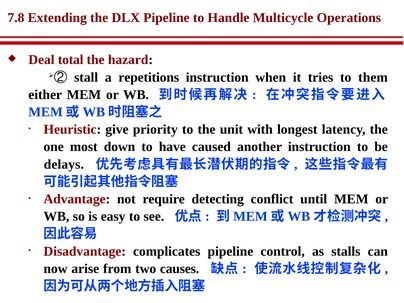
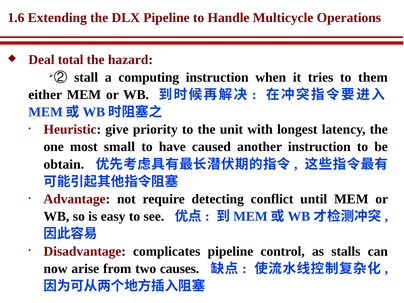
7.8: 7.8 -> 1.6
repetitions: repetitions -> computing
down: down -> small
delays: delays -> obtain
